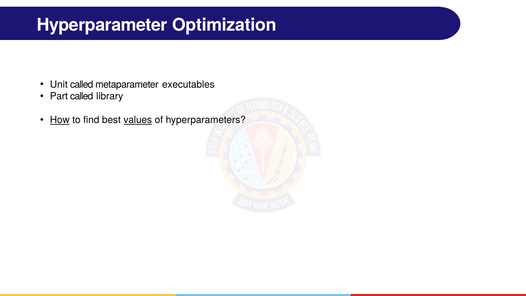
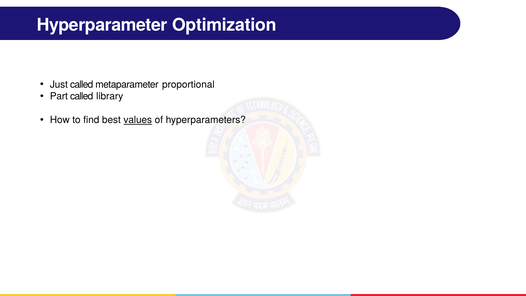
Unit: Unit -> Just
executables: executables -> proportional
How underline: present -> none
